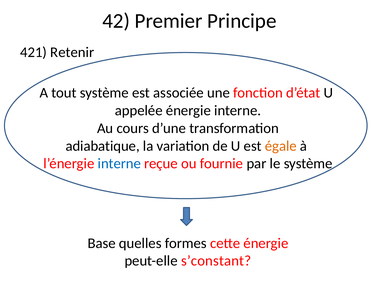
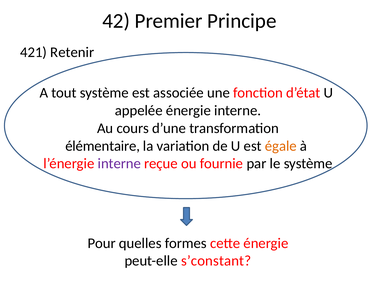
adiabatique: adiabatique -> élémentaire
interne at (119, 164) colour: blue -> purple
Base: Base -> Pour
